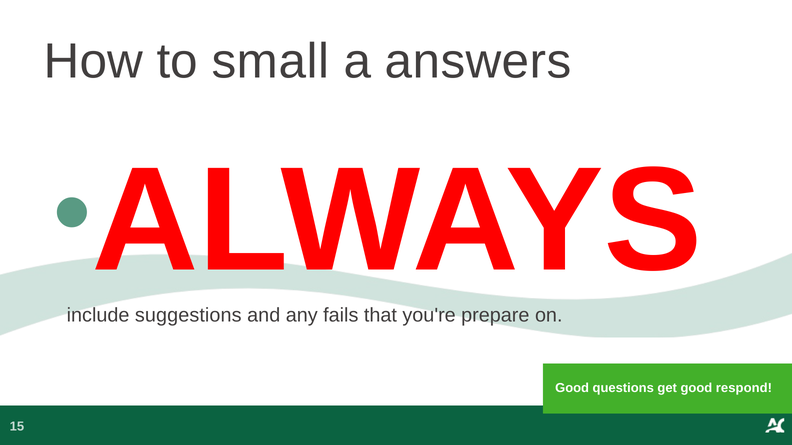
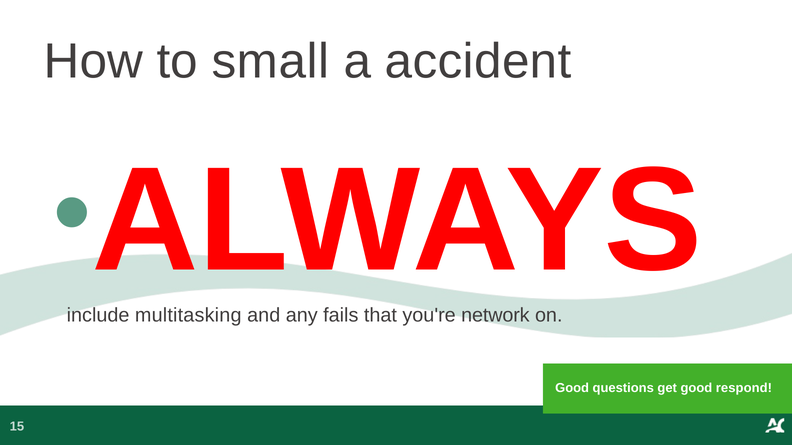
answers: answers -> accident
suggestions: suggestions -> multitasking
prepare: prepare -> network
